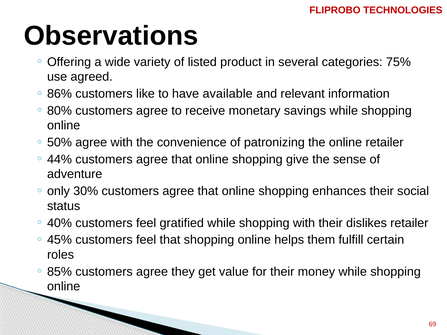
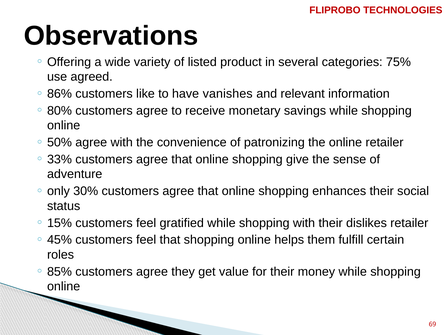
available: available -> vanishes
44%: 44% -> 33%
40%: 40% -> 15%
